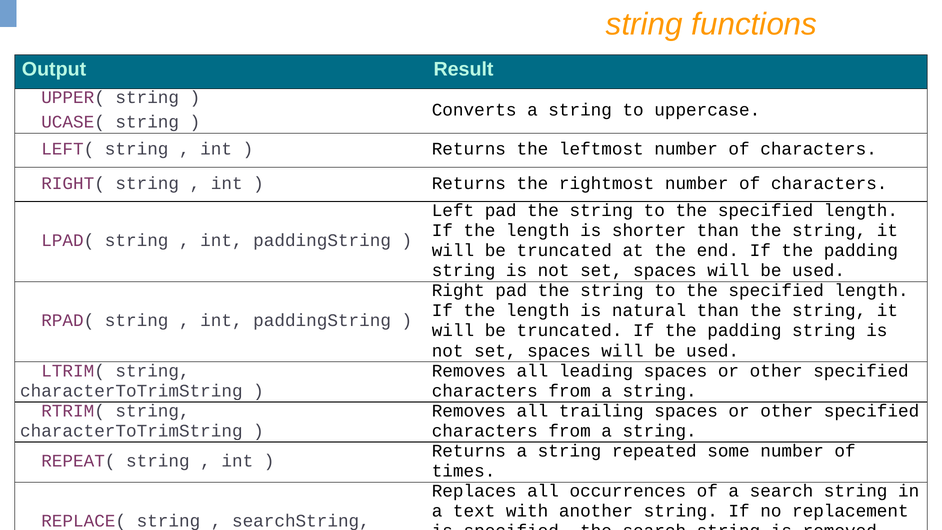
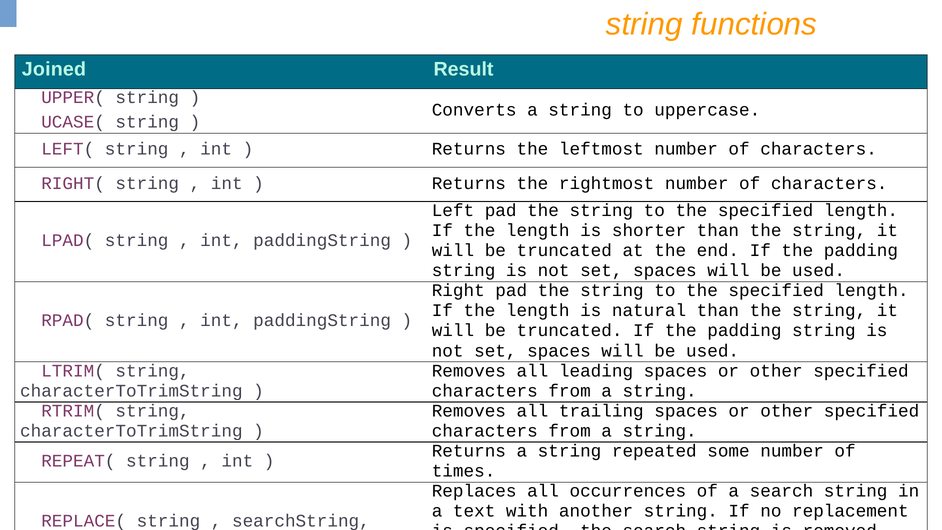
Output: Output -> Joined
